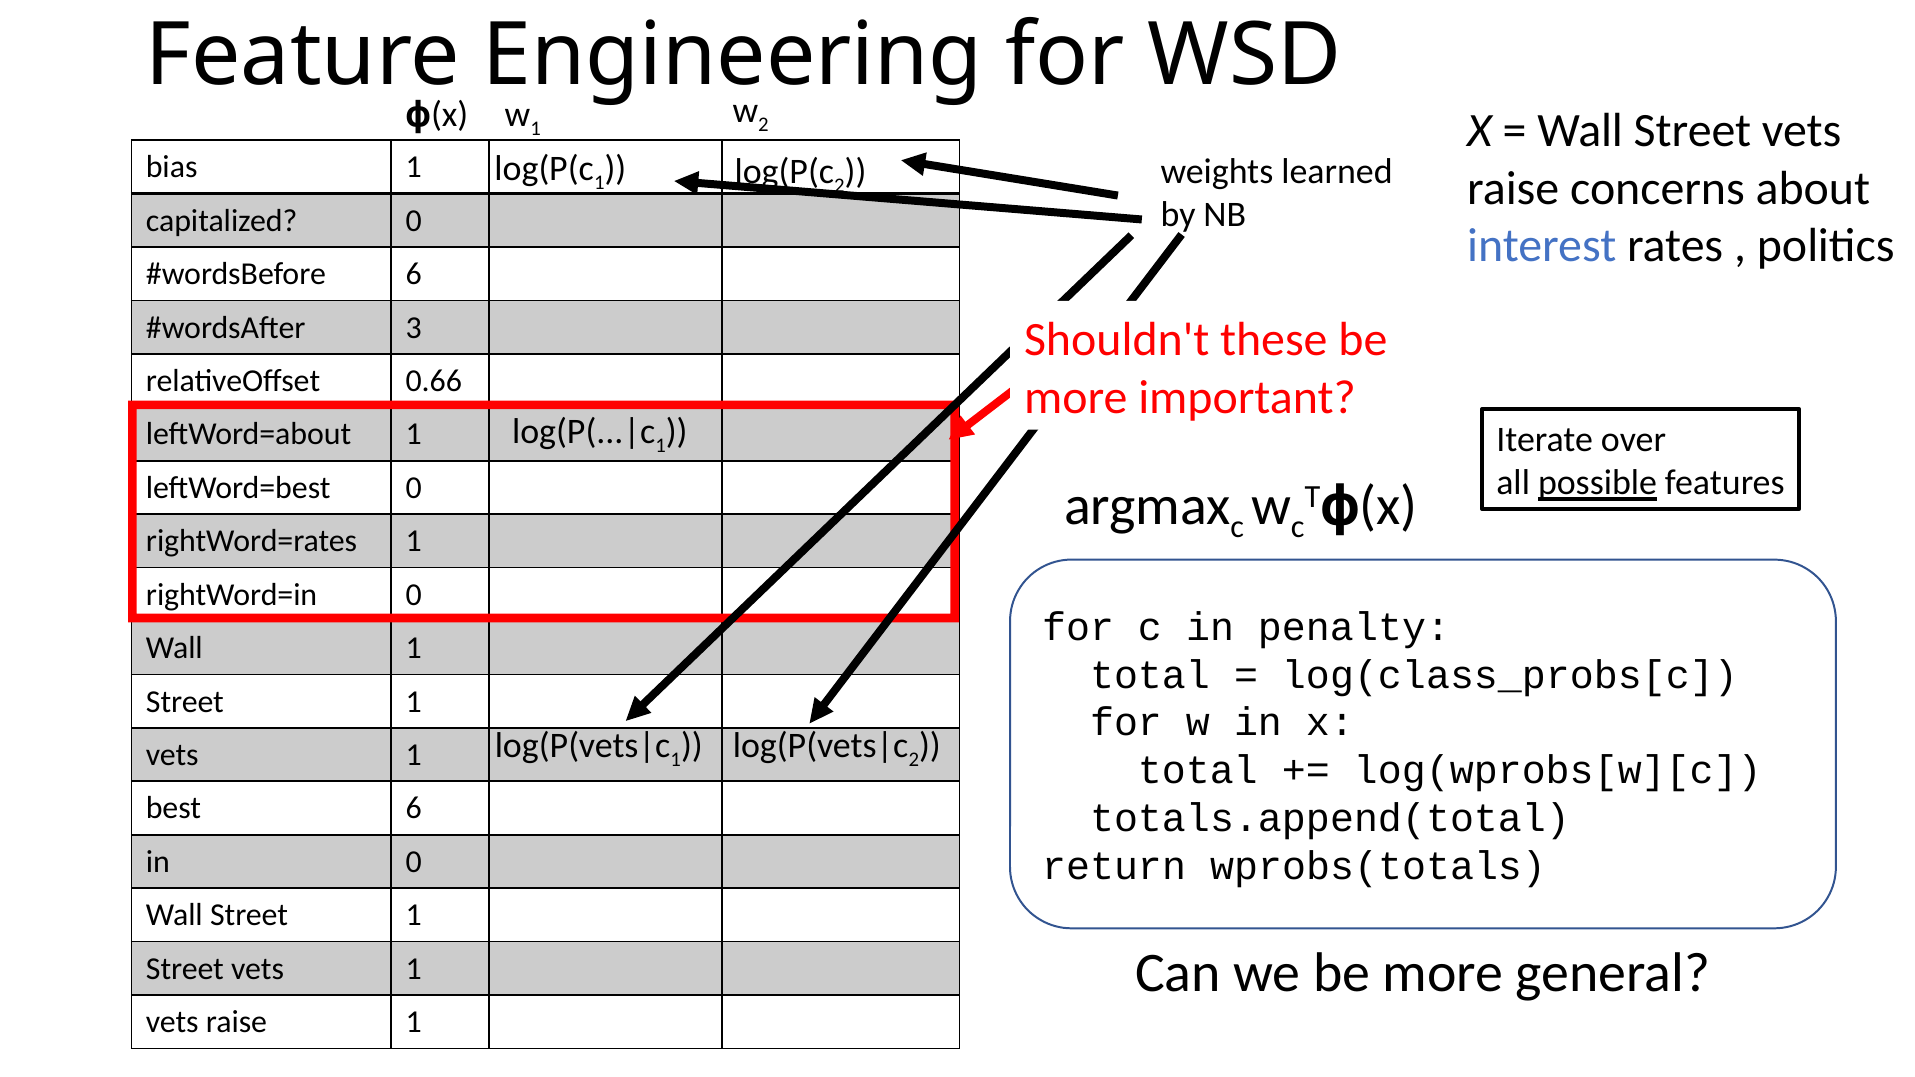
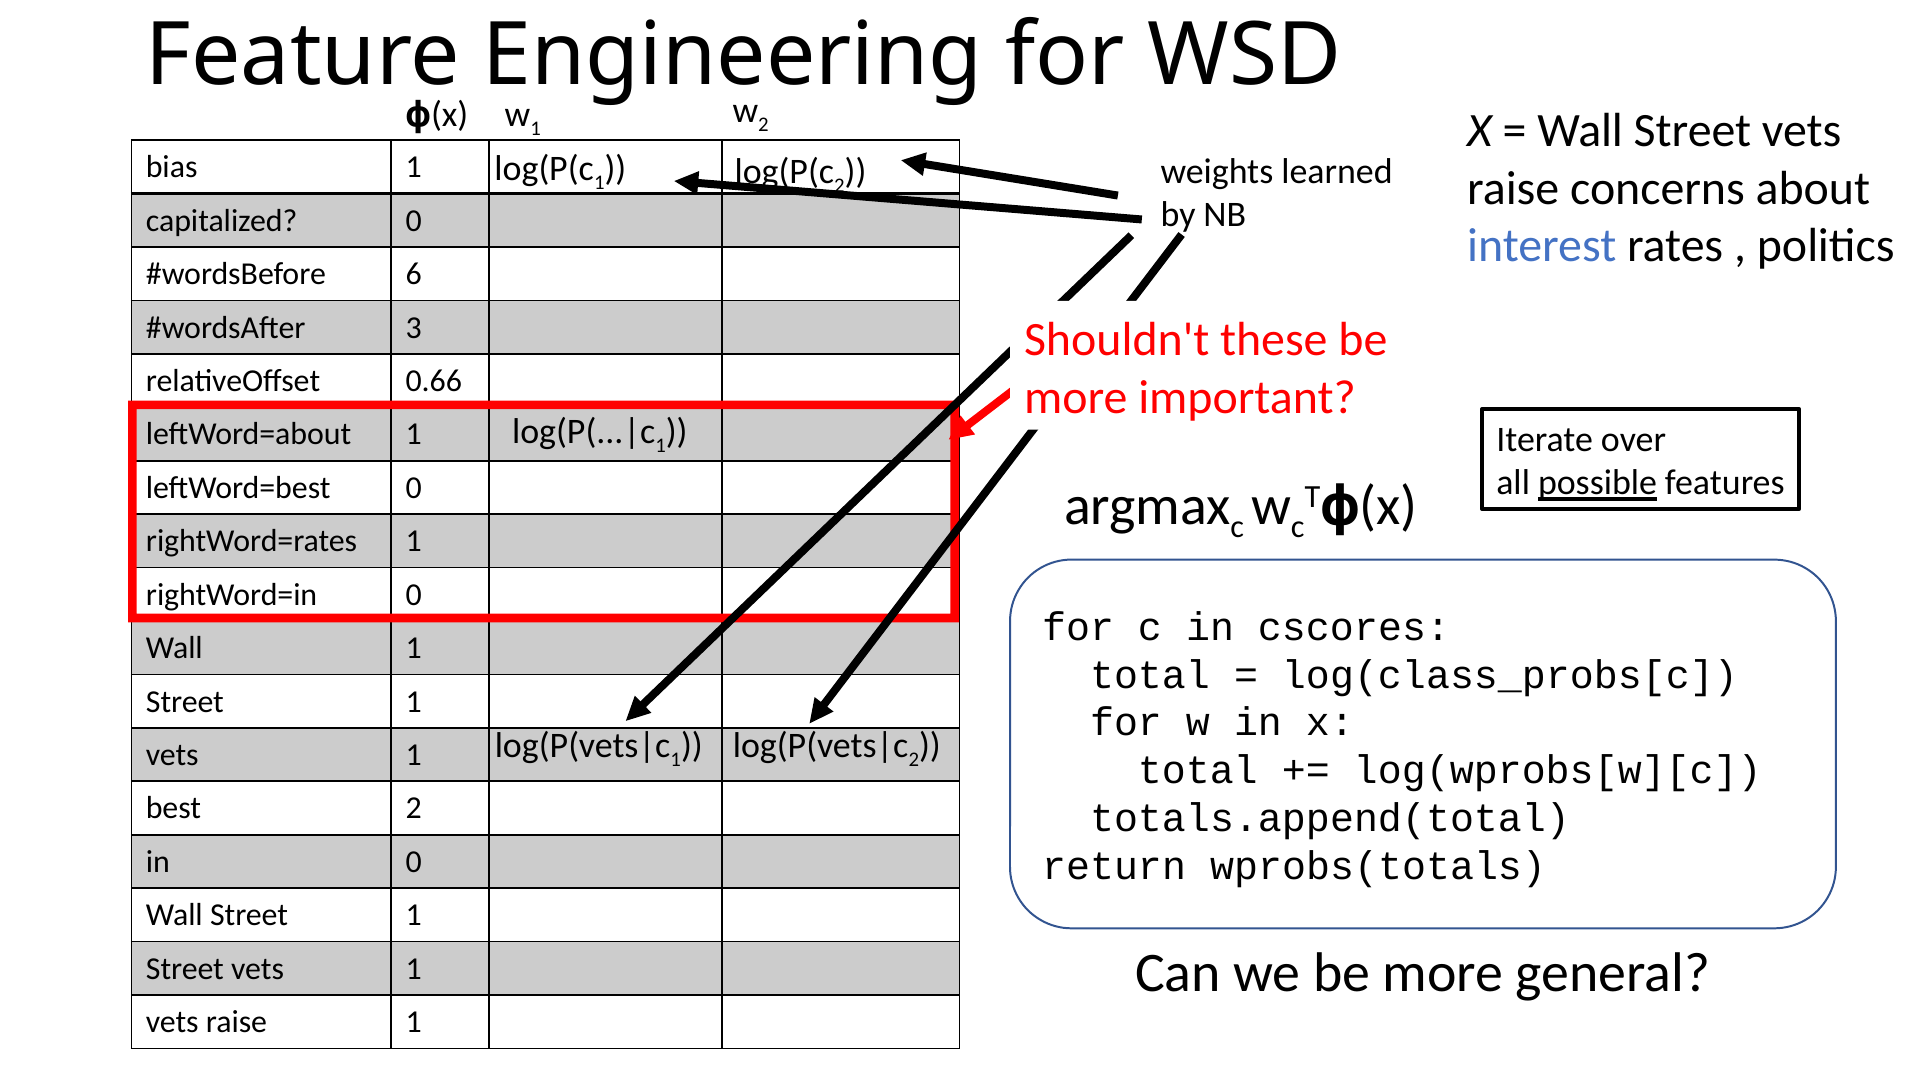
penalty: penalty -> cscores
best 6: 6 -> 2
